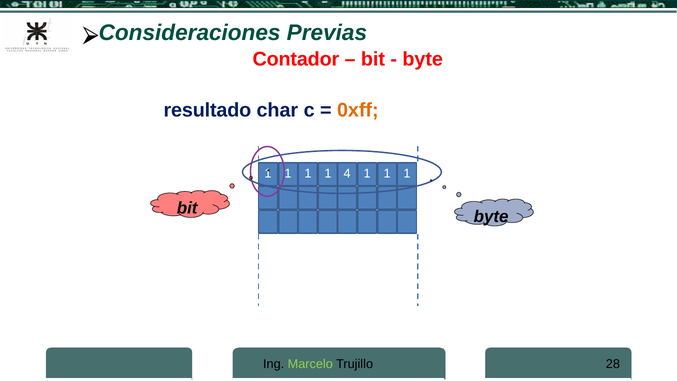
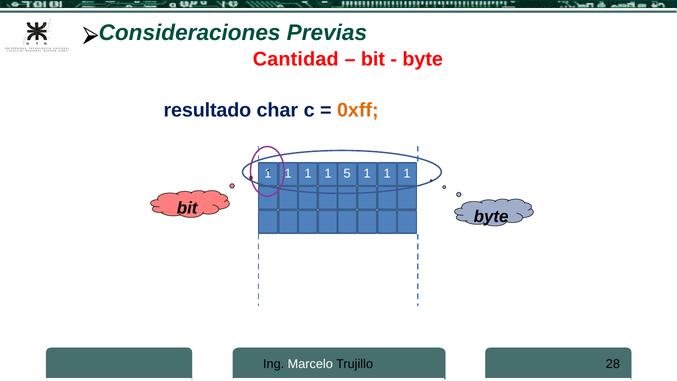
Contador: Contador -> Cantidad
4: 4 -> 5
Marcelo colour: light green -> white
